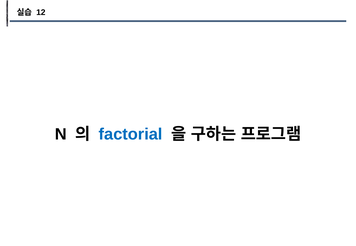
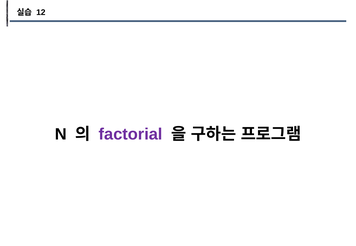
factorial colour: blue -> purple
